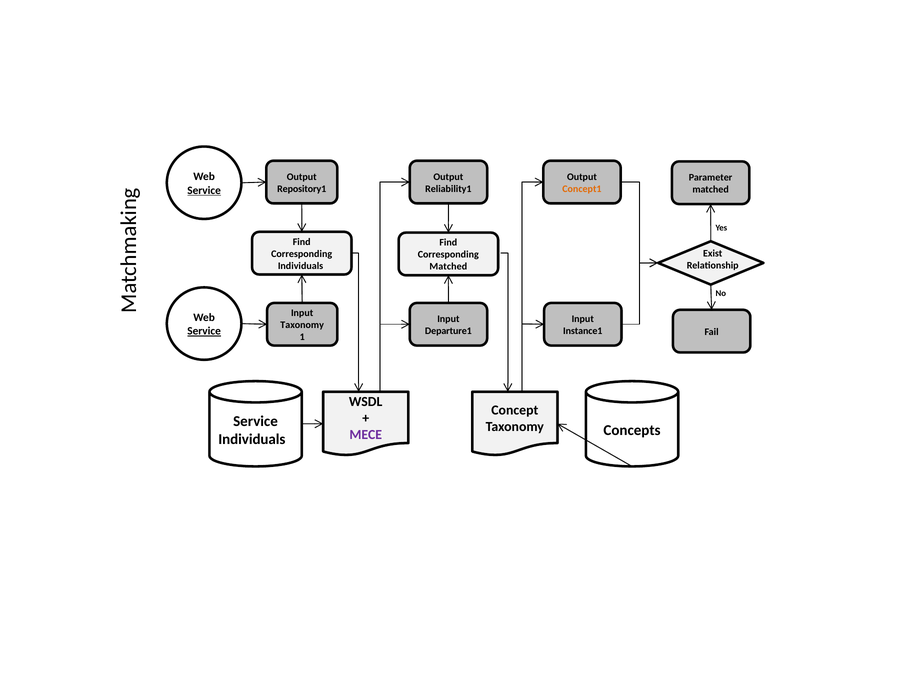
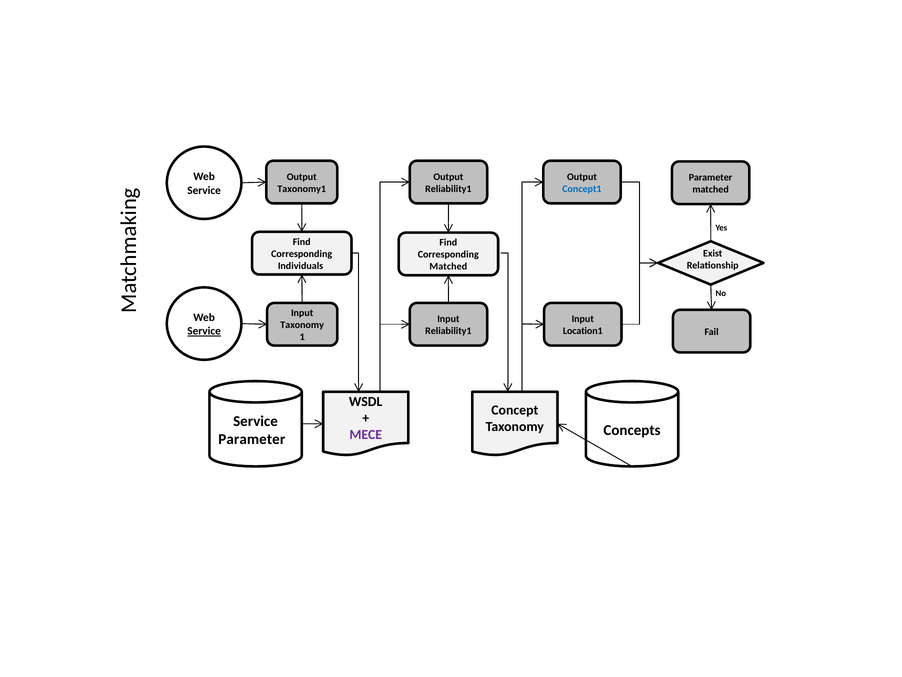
Repository1: Repository1 -> Taxonomy1
Concept1 colour: orange -> blue
Service at (204, 190) underline: present -> none
Departure1 at (448, 331): Departure1 -> Reliability1
Instance1: Instance1 -> Location1
Individuals at (252, 439): Individuals -> Parameter
